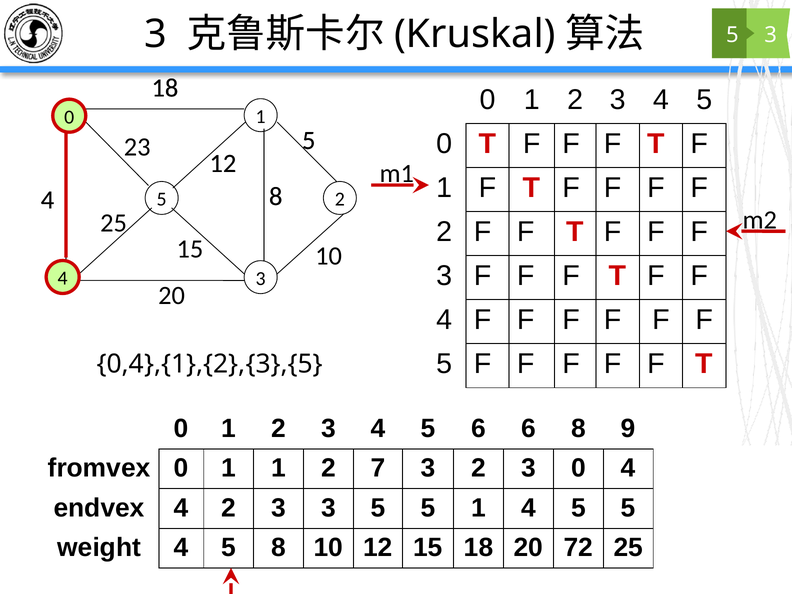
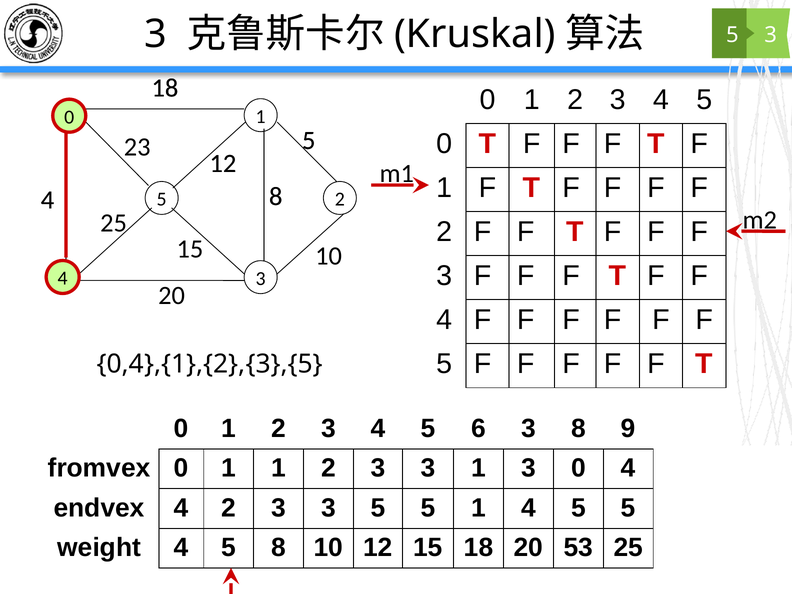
6 6: 6 -> 3
1 1 2 7: 7 -> 3
3 2: 2 -> 1
72: 72 -> 53
